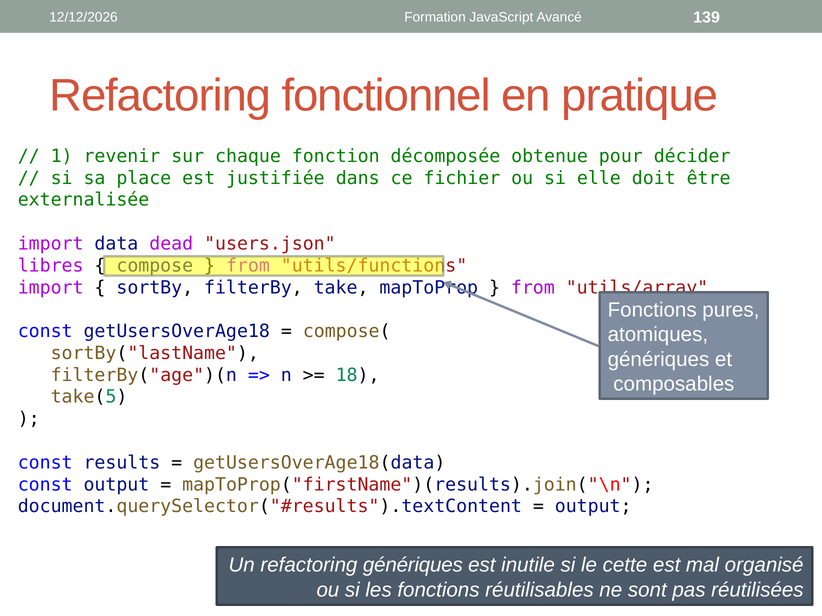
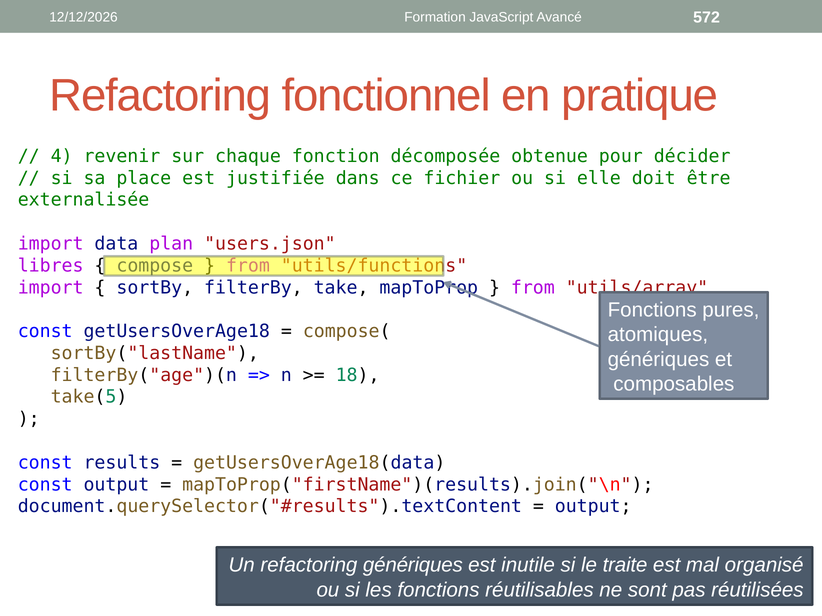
139: 139 -> 572
1: 1 -> 4
dead: dead -> plan
cette: cette -> traite
